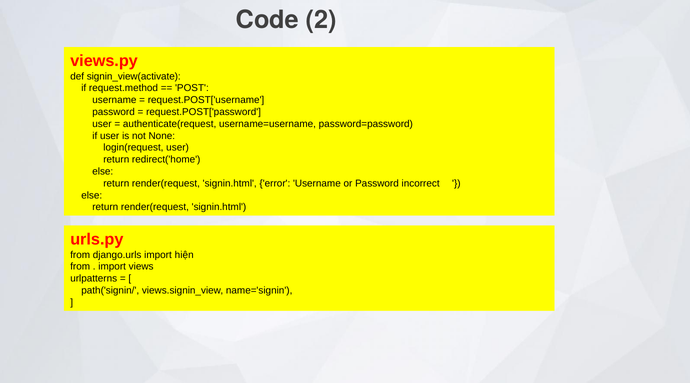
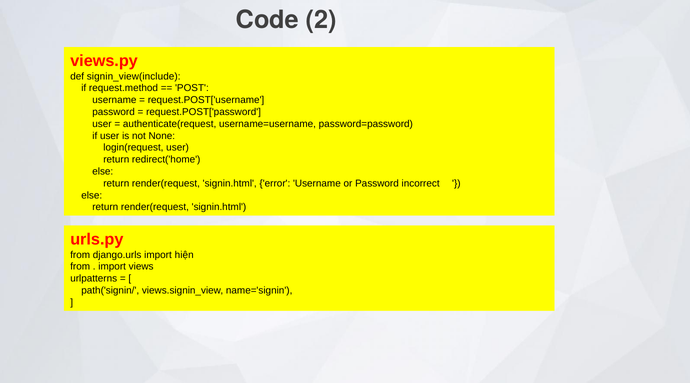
signin_view(activate: signin_view(activate -> signin_view(include
